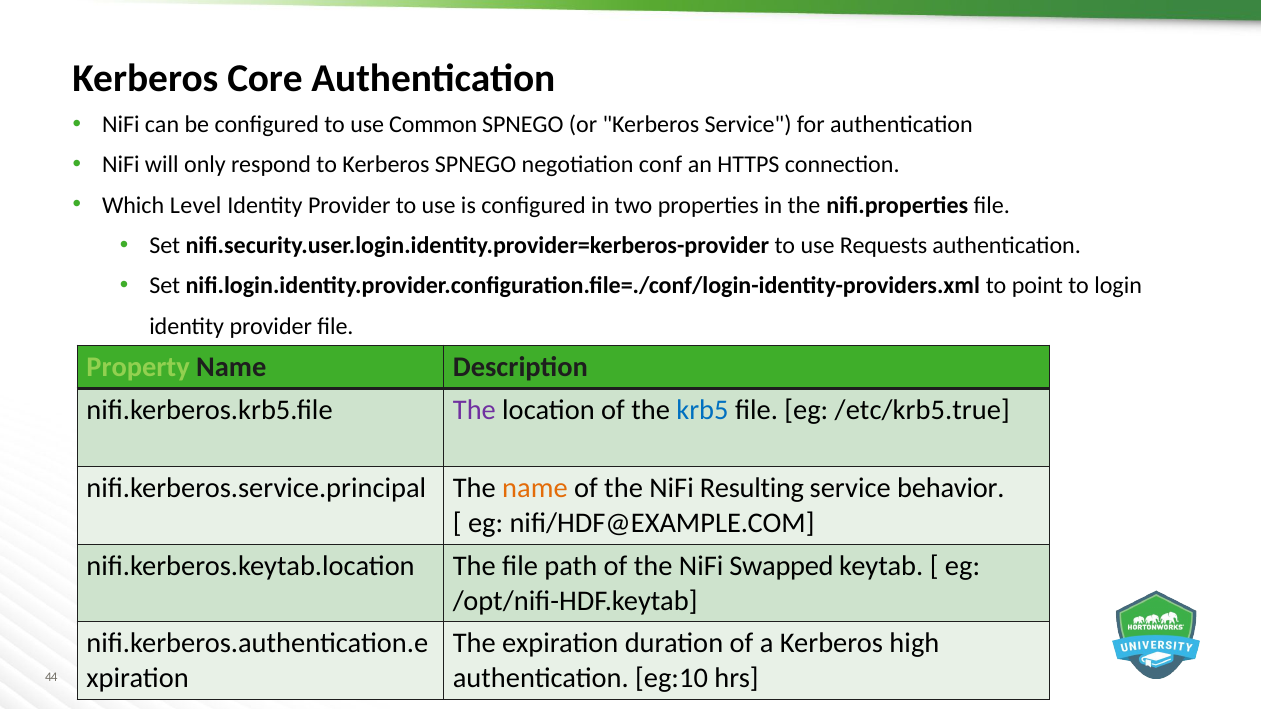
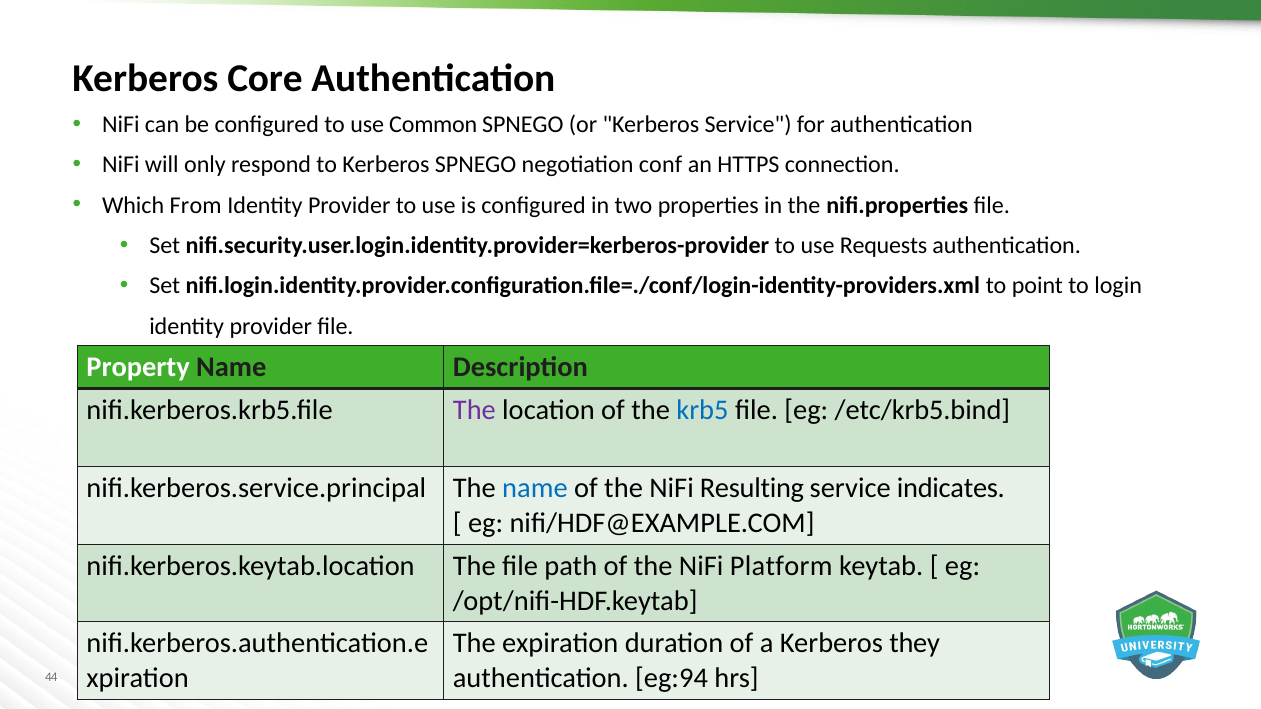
Level: Level -> From
Property colour: light green -> white
/etc/krb5.true: /etc/krb5.true -> /etc/krb5.bind
name at (535, 488) colour: orange -> blue
behavior: behavior -> indicates
Swapped: Swapped -> Platform
high: high -> they
eg:10: eg:10 -> eg:94
